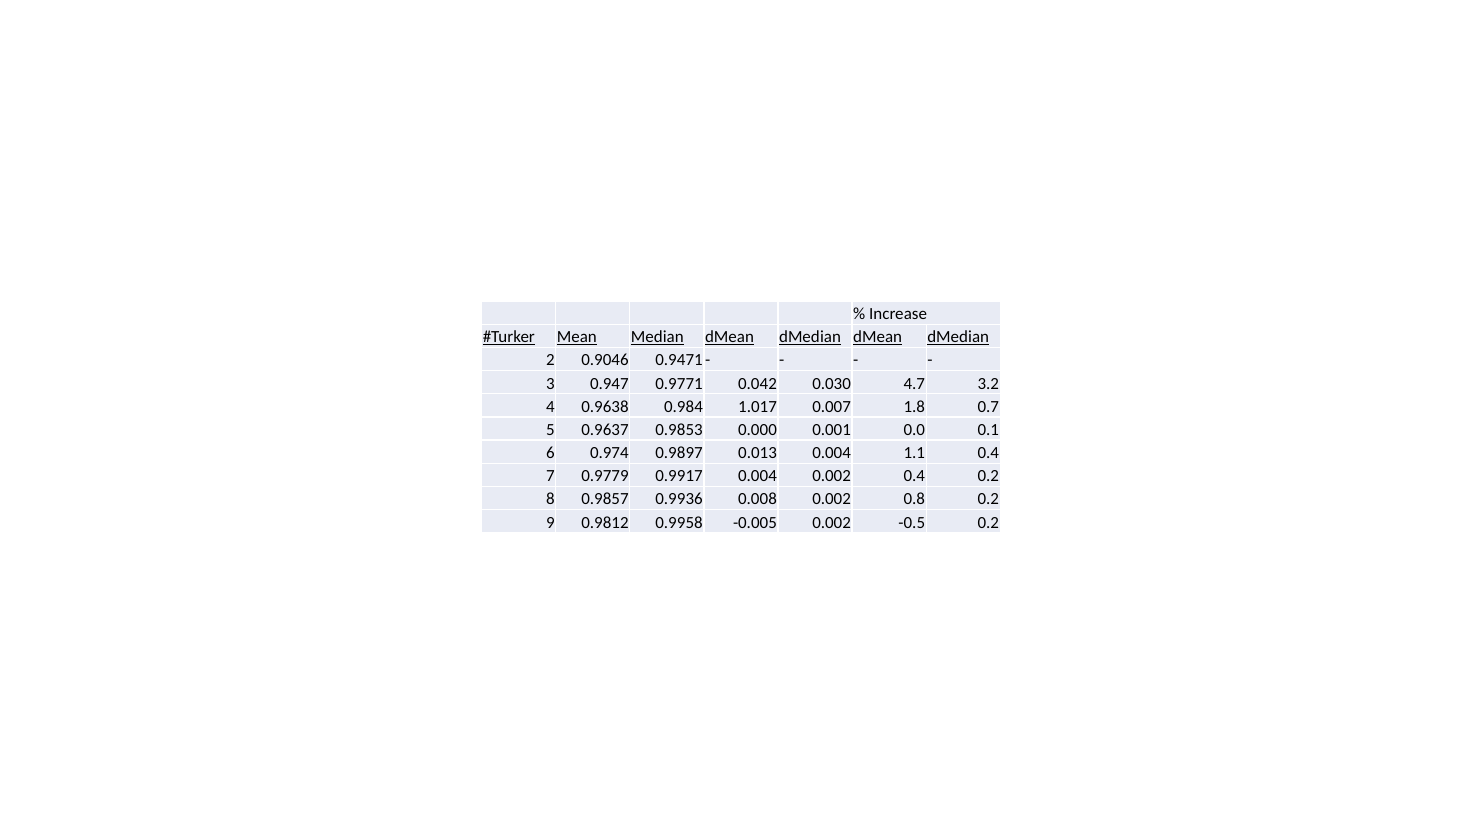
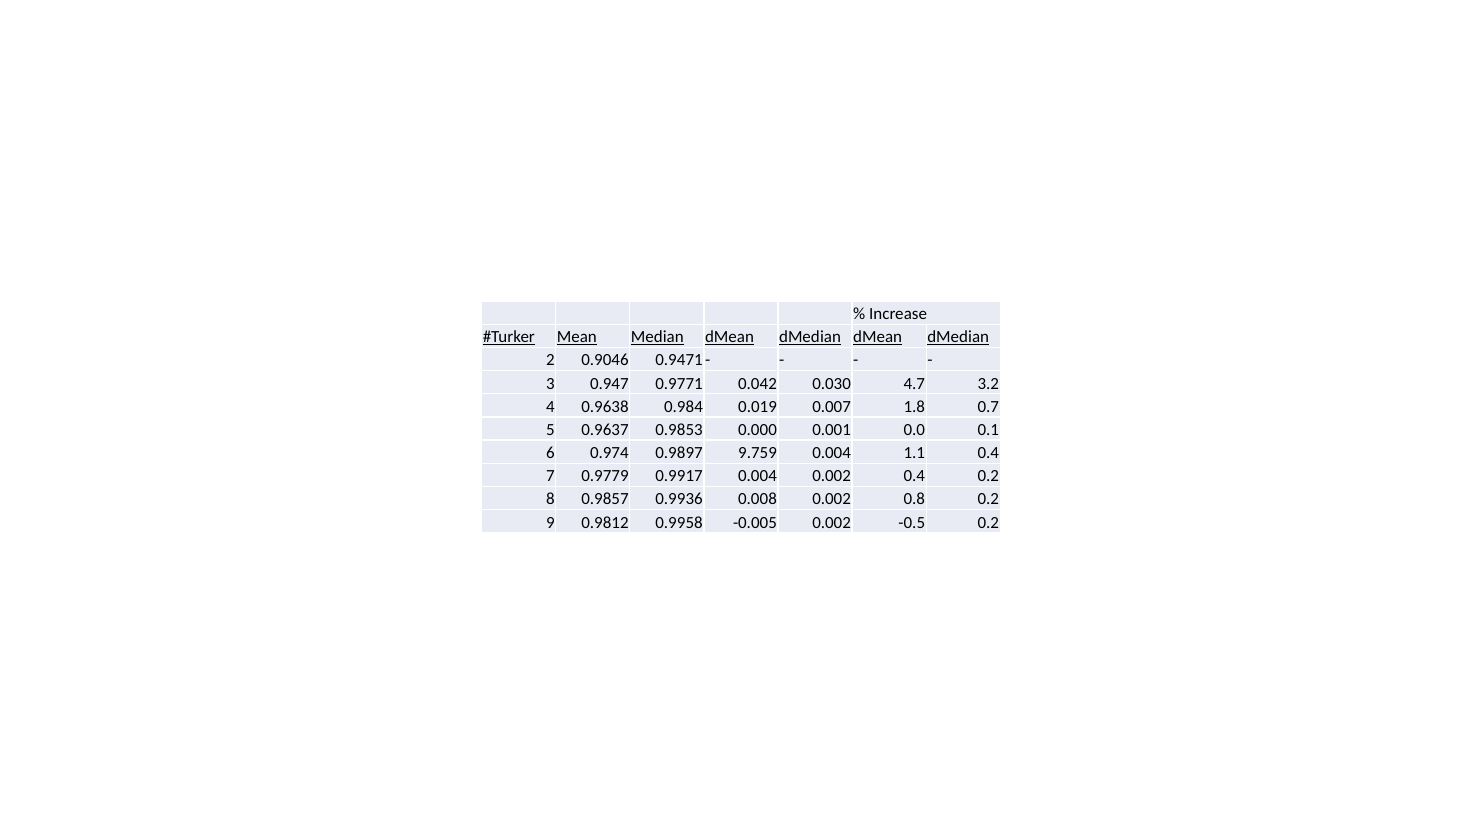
1.017: 1.017 -> 0.019
0.013: 0.013 -> 9.759
